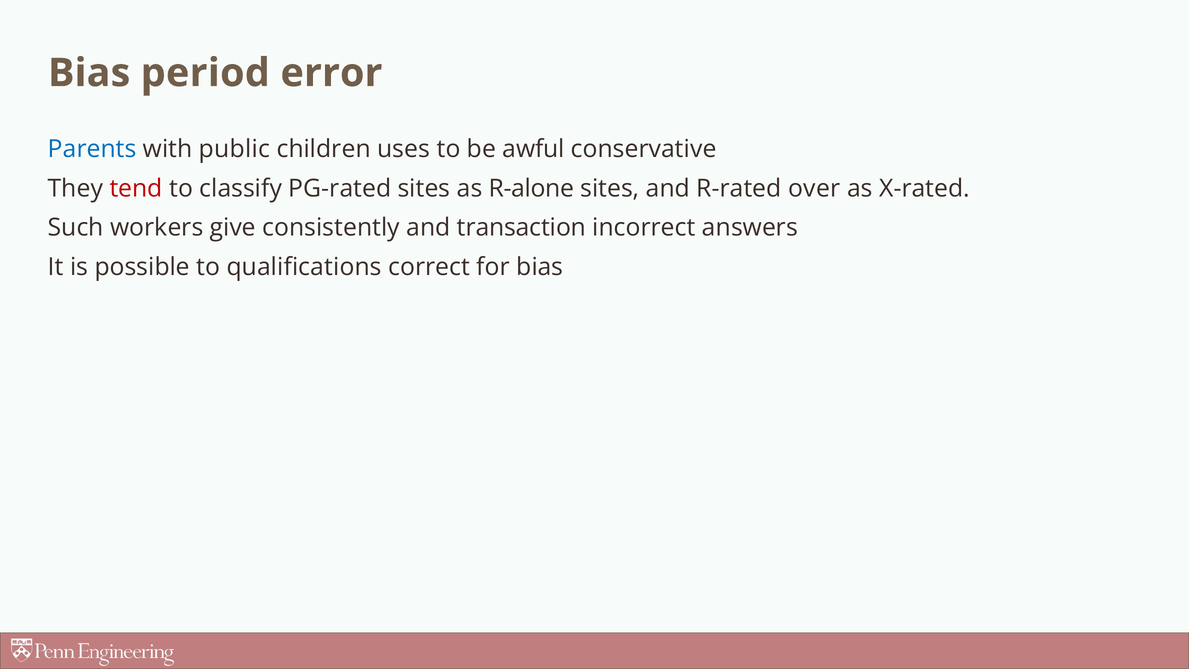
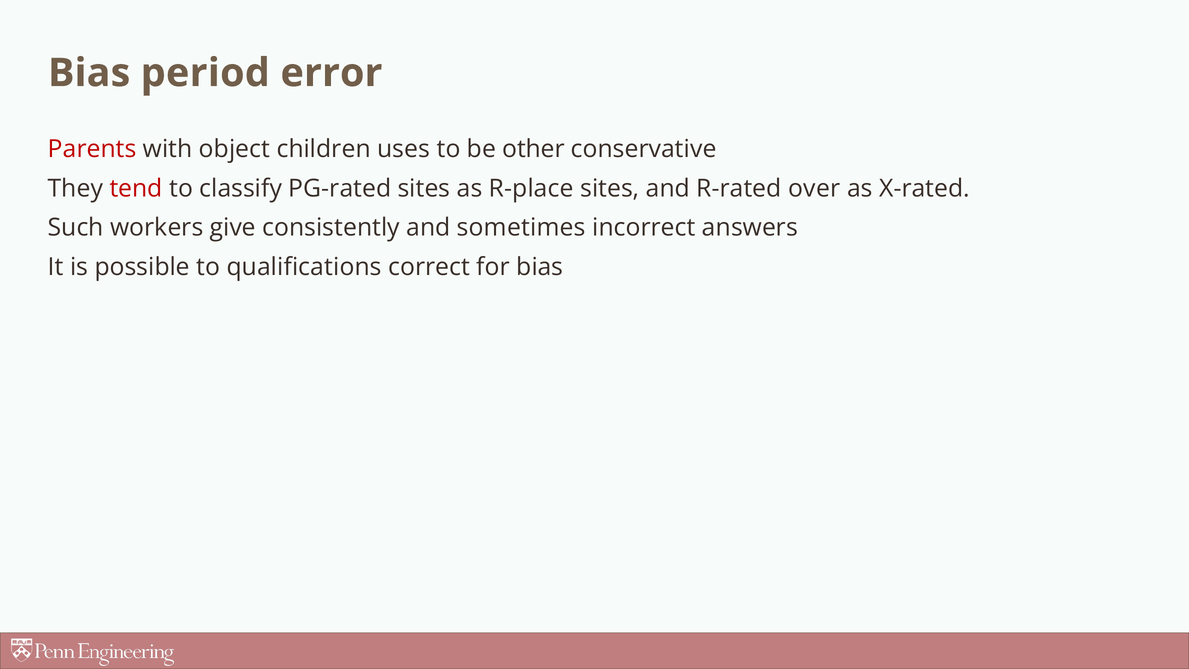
Parents colour: blue -> red
public: public -> object
awful: awful -> other
R-alone: R-alone -> R-place
transaction: transaction -> sometimes
